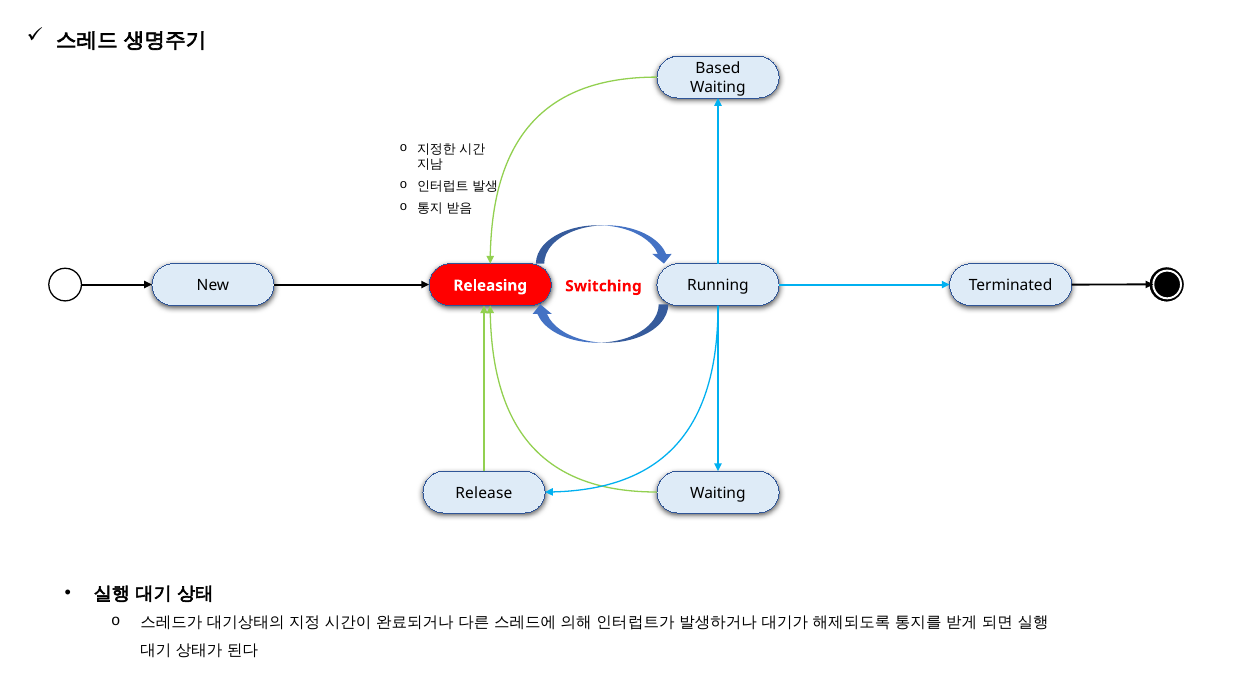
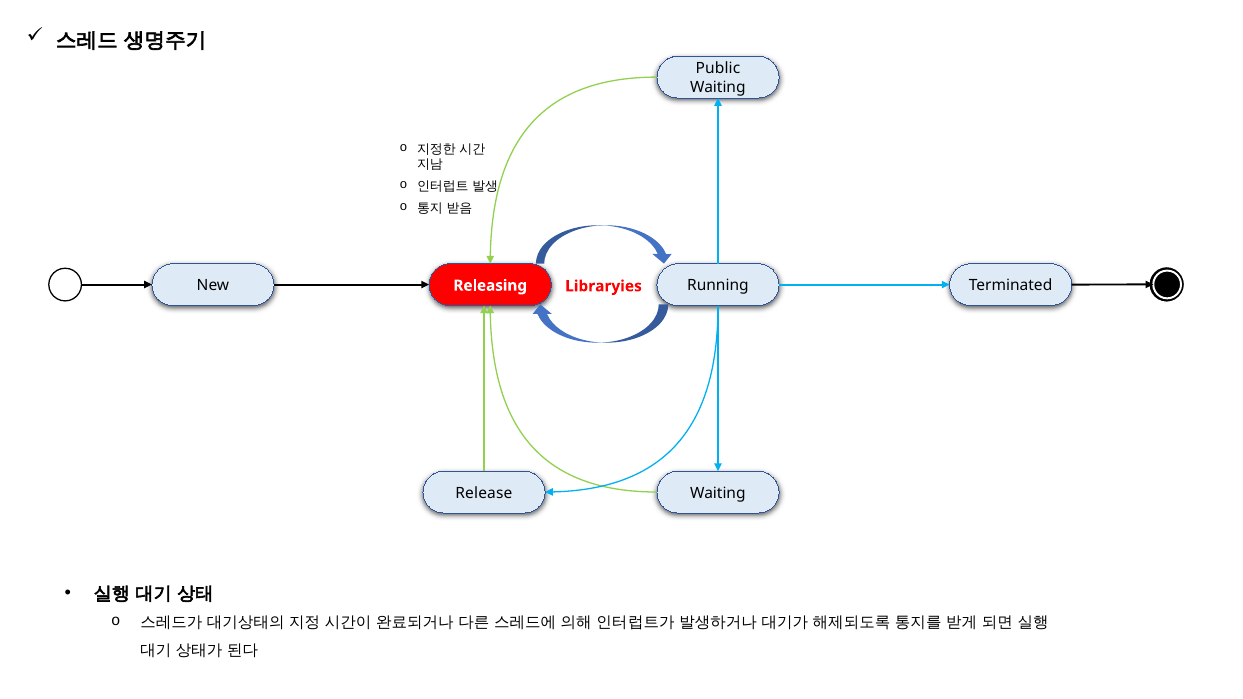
Based: Based -> Public
Switching: Switching -> Libraryies
